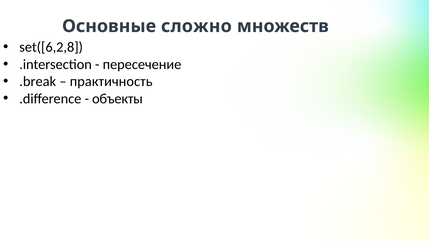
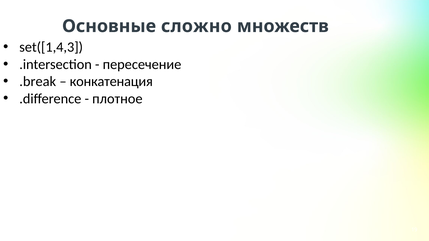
set([6,2,8: set([6,2,8 -> set([1,4,3
практичность: практичность -> конкатенация
объекты: объекты -> плотное
